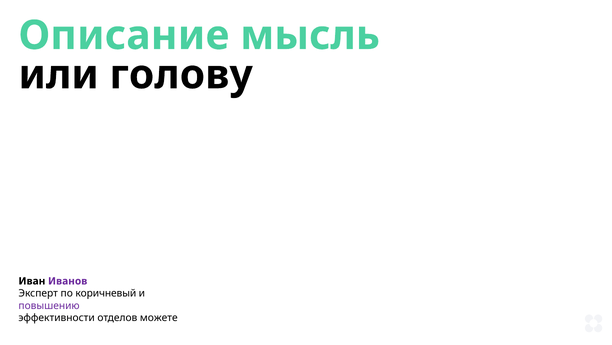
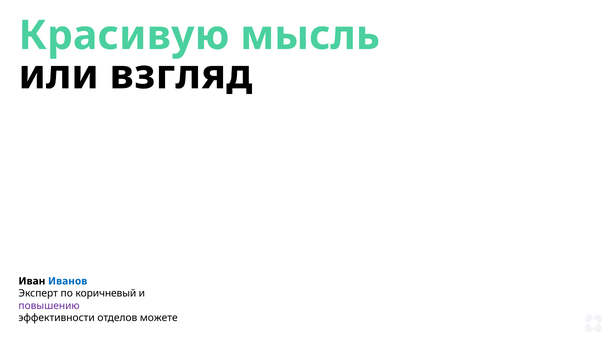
Описание: Описание -> Красивую
голову: голову -> взгляд
Иванов colour: purple -> blue
